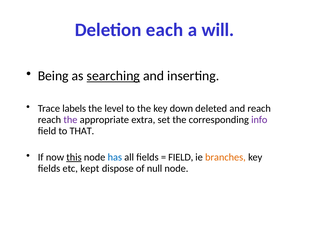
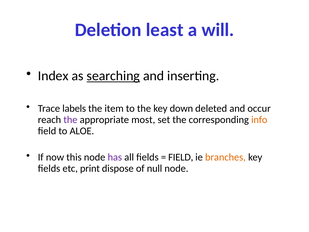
each: each -> least
Being: Being -> Index
level: level -> item
and reach: reach -> occur
extra: extra -> most
info colour: purple -> orange
THAT: THAT -> ALOE
this underline: present -> none
has colour: blue -> purple
kept: kept -> print
